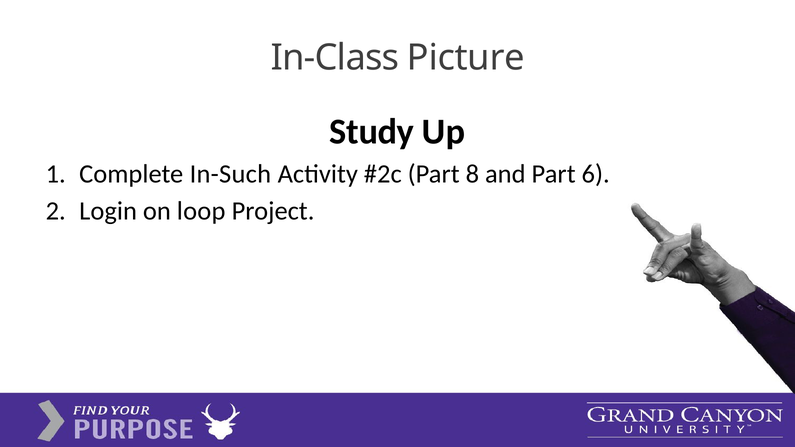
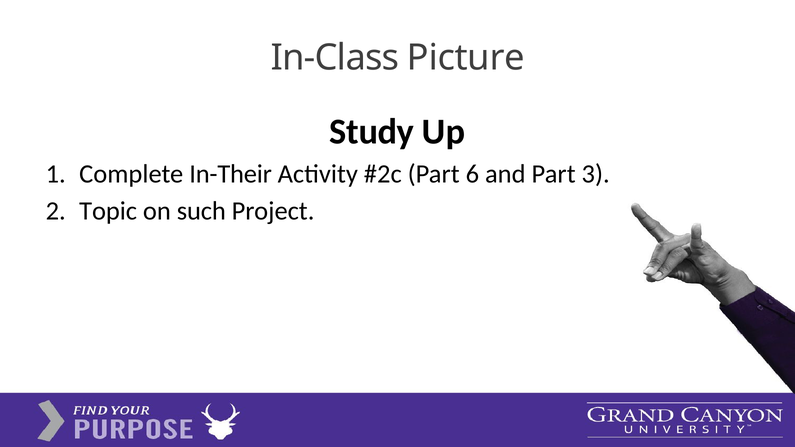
In-Such: In-Such -> In-Their
8: 8 -> 6
6: 6 -> 3
Login: Login -> Topic
loop: loop -> such
